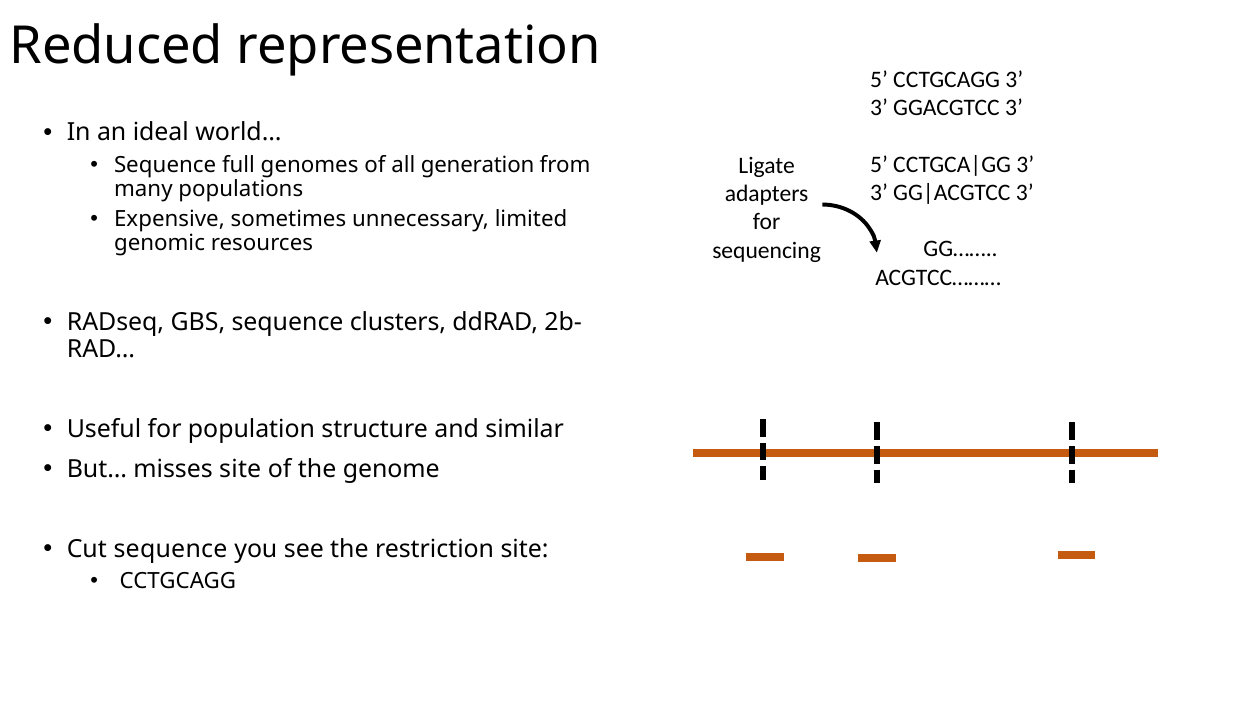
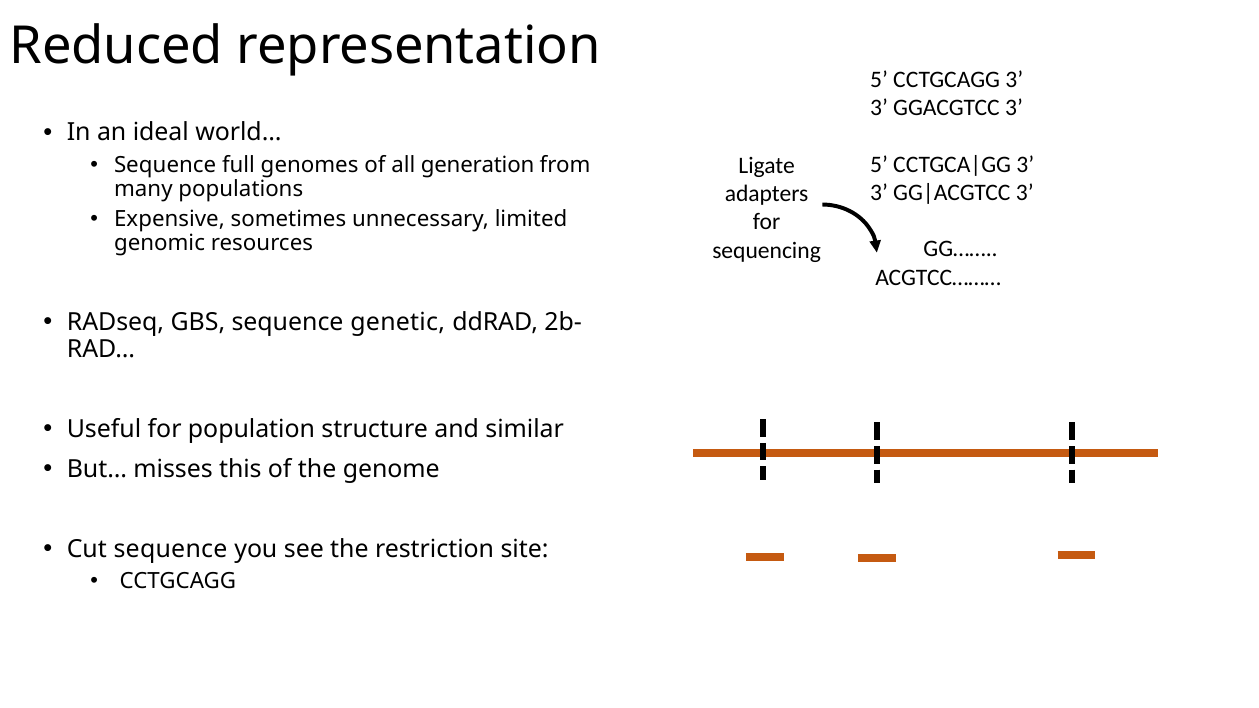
clusters: clusters -> genetic
misses site: site -> this
